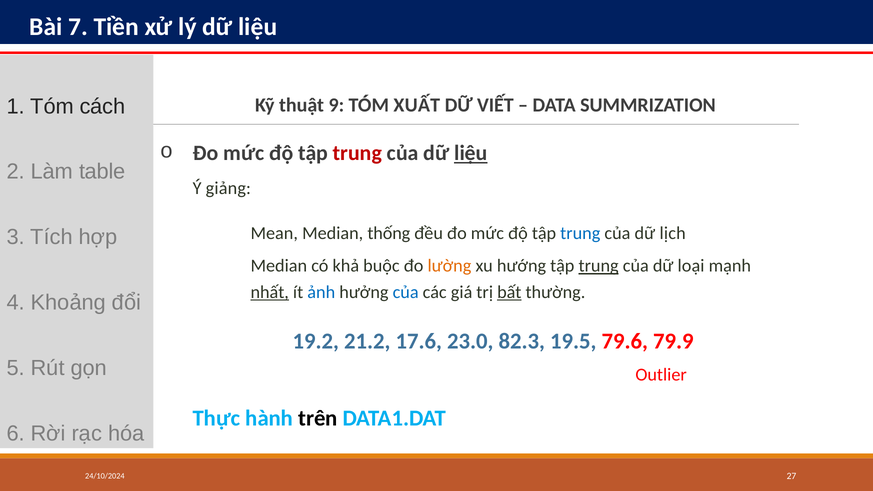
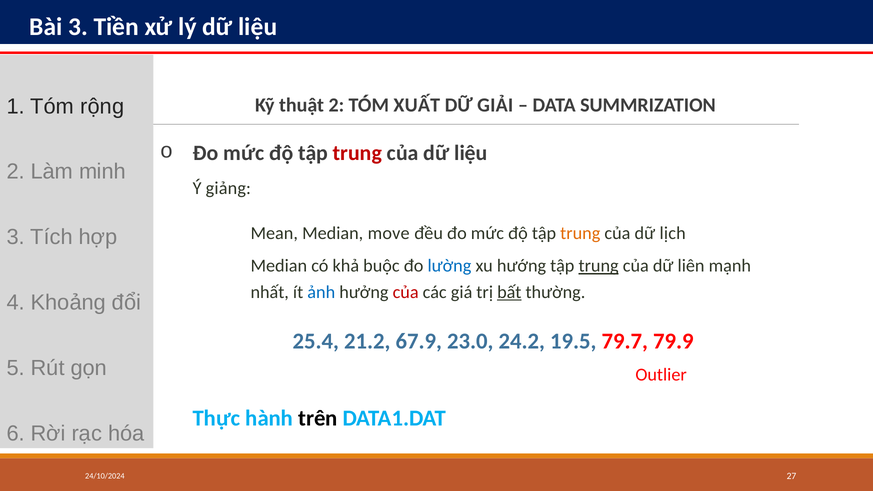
Bài 7: 7 -> 3
cách: cách -> rộng
thuật 9: 9 -> 2
VIẾT: VIẾT -> GIẢI
liệu at (471, 153) underline: present -> none
table: table -> minh
thống: thống -> move
trung at (580, 233) colour: blue -> orange
lường colour: orange -> blue
loại: loại -> liên
nhất underline: present -> none
của at (406, 292) colour: blue -> red
19.2: 19.2 -> 25.4
17.6: 17.6 -> 67.9
82.3: 82.3 -> 24.2
79.6: 79.6 -> 79.7
